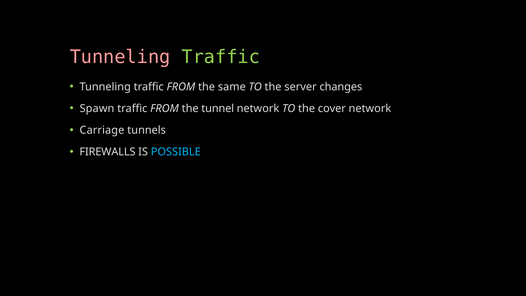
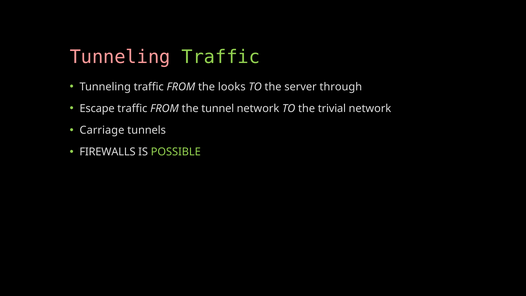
same: same -> looks
changes: changes -> through
Spawn: Spawn -> Escape
cover: cover -> trivial
POSSIBLE colour: light blue -> light green
